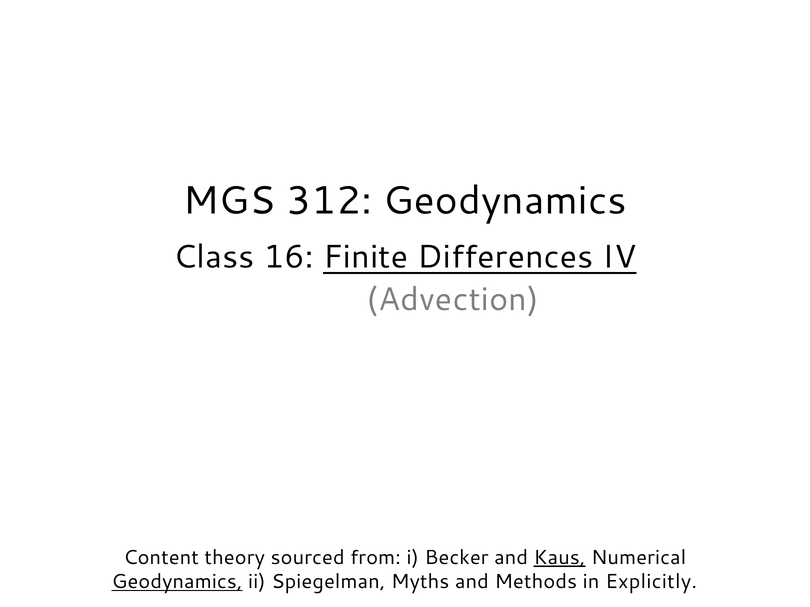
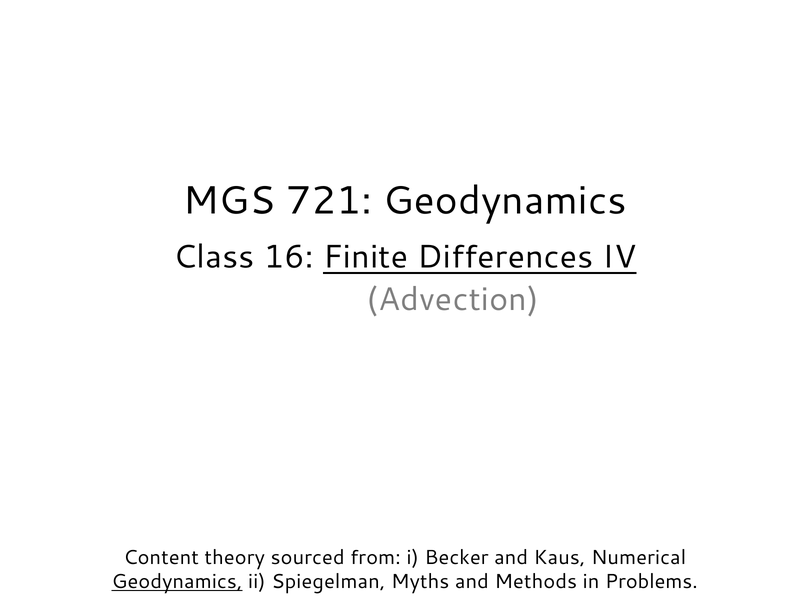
312: 312 -> 721
Kaus underline: present -> none
Explicitly: Explicitly -> Problems
